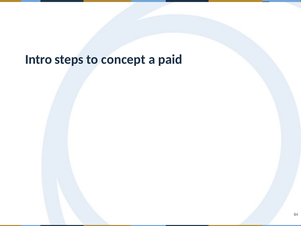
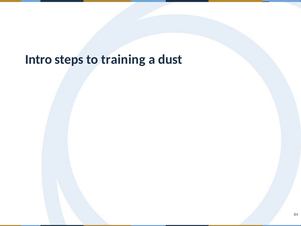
concept: concept -> training
paid: paid -> dust
